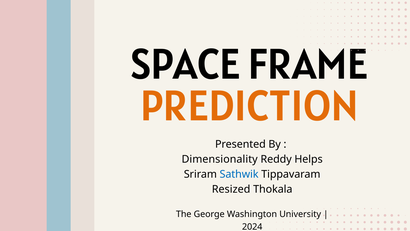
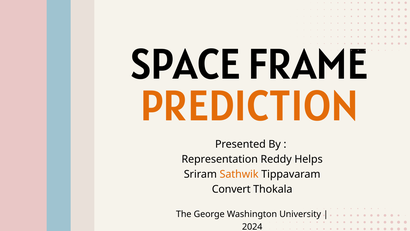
Dimensionality: Dimensionality -> Representation
Sathwik colour: blue -> orange
Resized: Resized -> Convert
